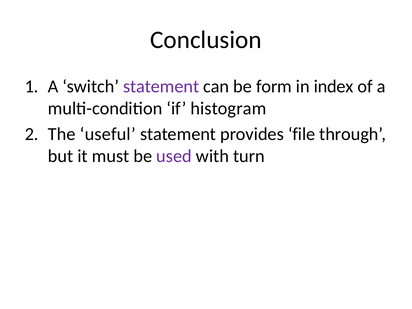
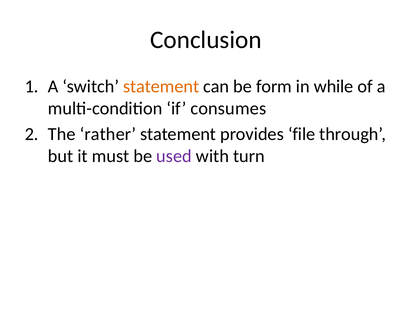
statement at (161, 86) colour: purple -> orange
index: index -> while
histogram: histogram -> consumes
useful: useful -> rather
